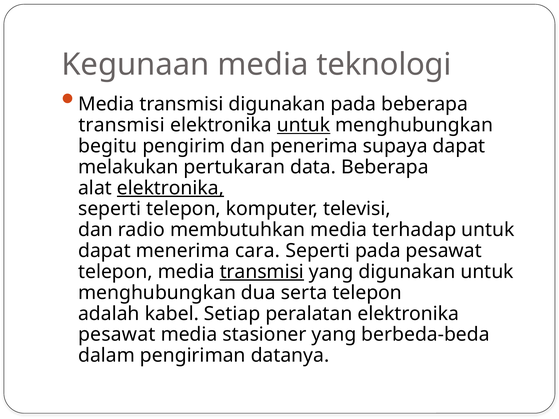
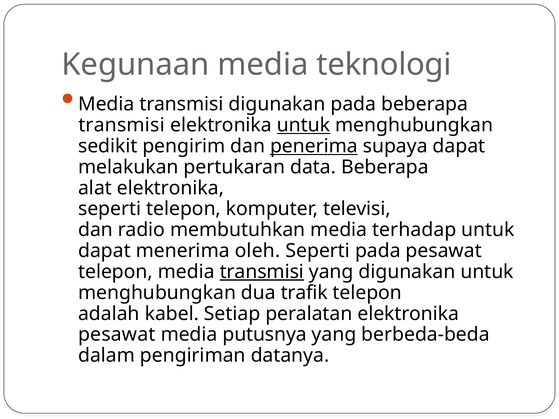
begitu: begitu -> sedikit
penerima underline: none -> present
elektronika at (170, 188) underline: present -> none
cara: cara -> oleh
serta: serta -> trafik
stasioner: stasioner -> putusnya
